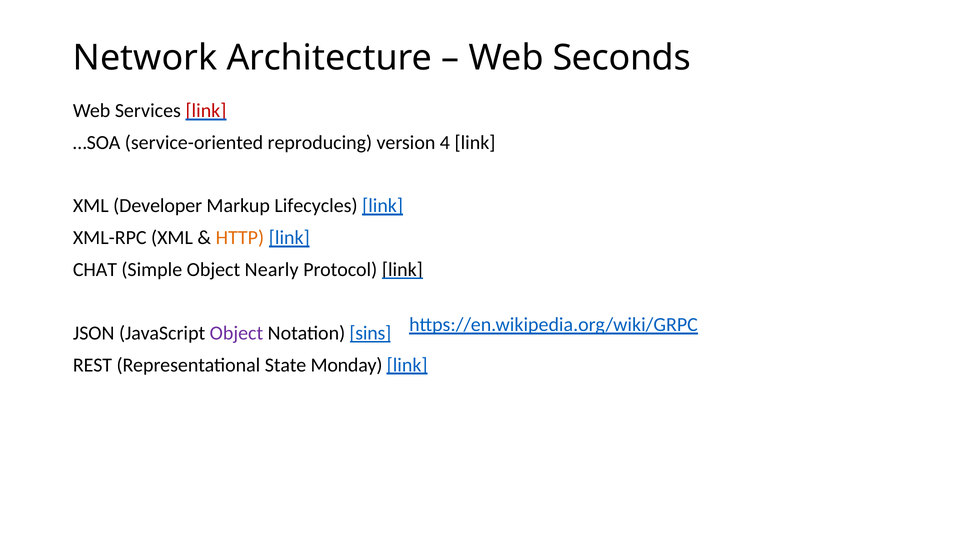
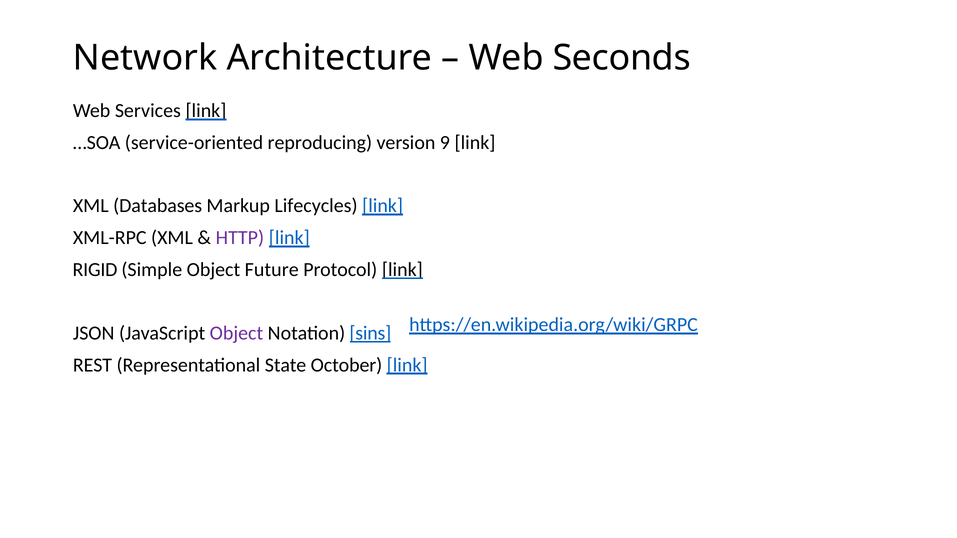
link at (206, 111) colour: red -> black
4: 4 -> 9
Developer: Developer -> Databases
HTTP colour: orange -> purple
CHAT: CHAT -> RIGID
Nearly: Nearly -> Future
Monday: Monday -> October
